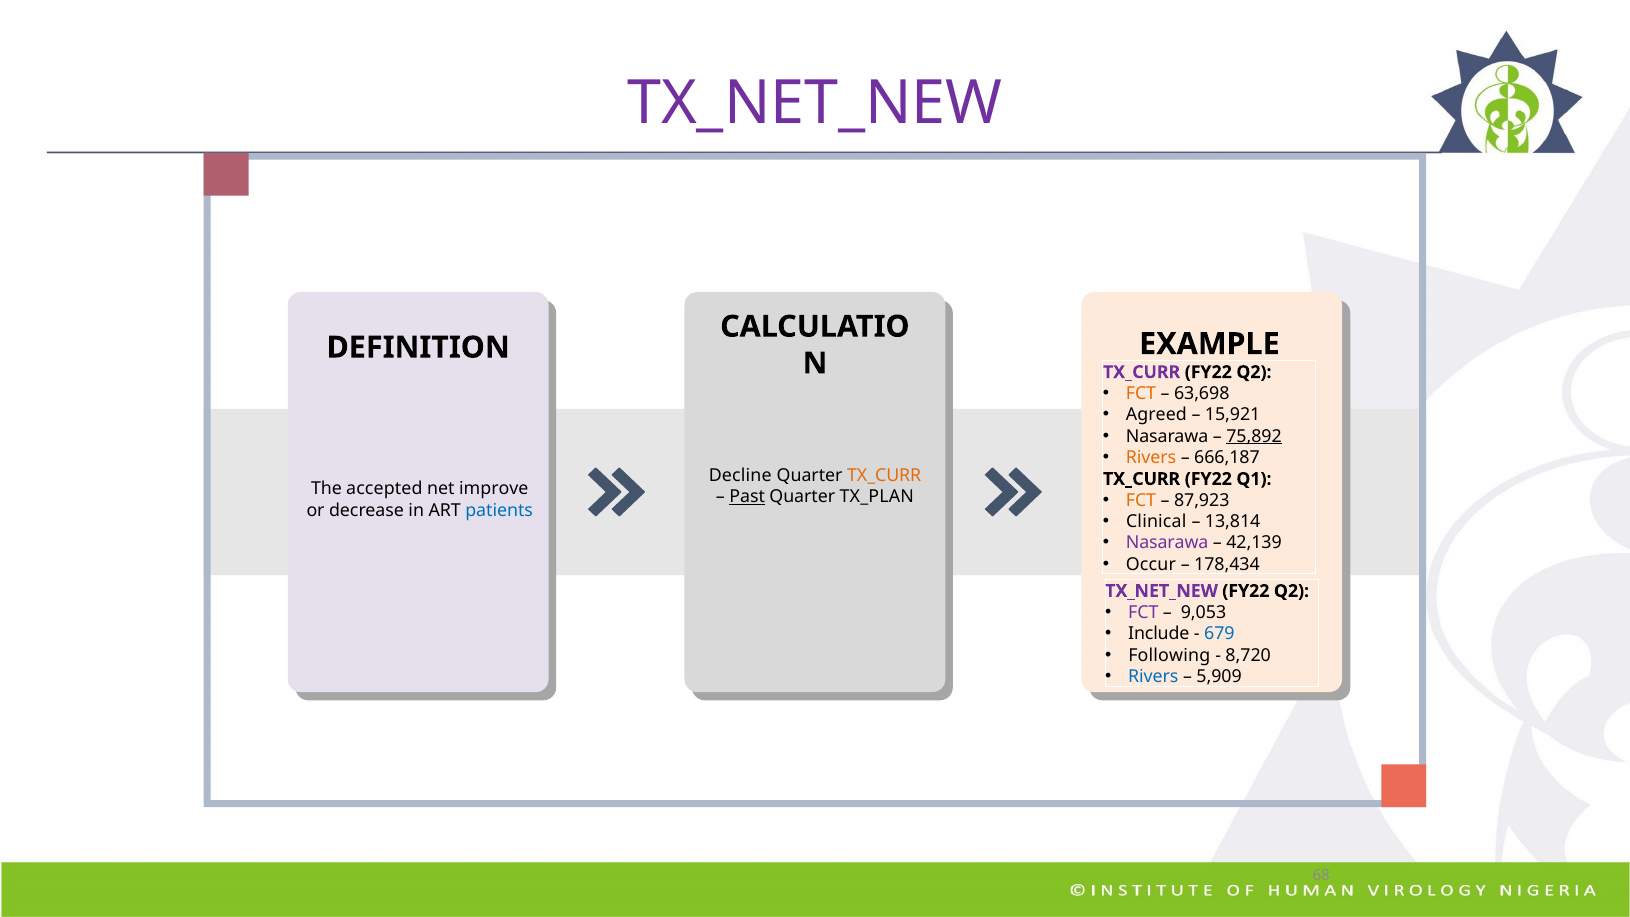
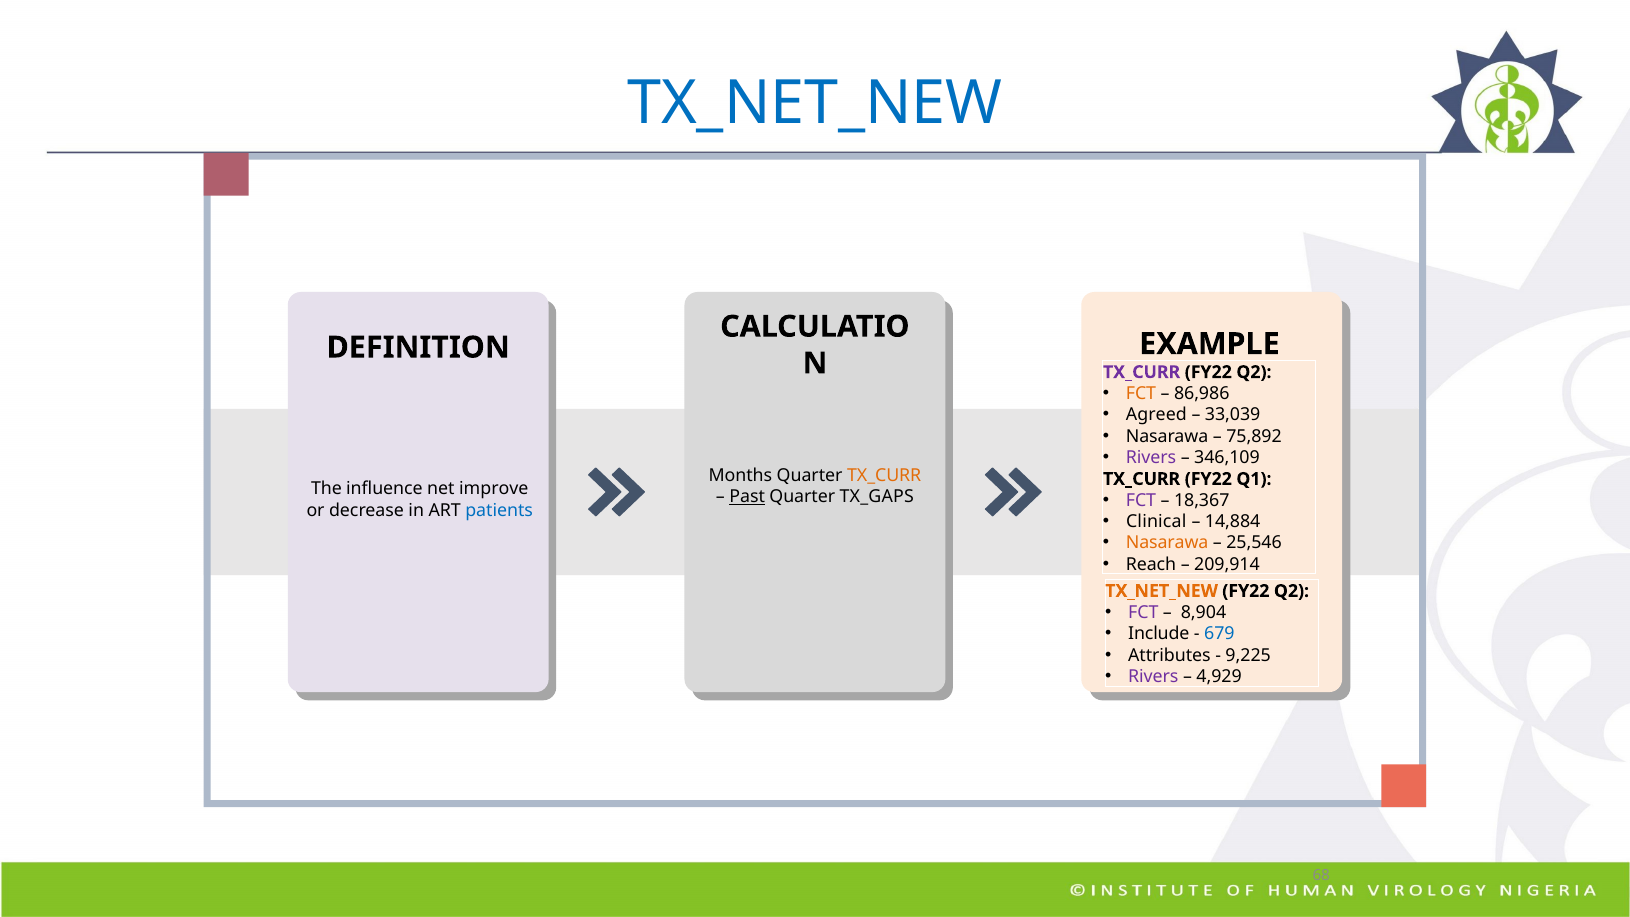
TX_NET_NEW at (815, 103) colour: purple -> blue
63,698: 63,698 -> 86,986
15,921: 15,921 -> 33,039
75,892 underline: present -> none
Rivers at (1151, 458) colour: orange -> purple
666,187: 666,187 -> 346,109
Decline: Decline -> Months
accepted: accepted -> influence
FCT at (1141, 500) colour: orange -> purple
87,923: 87,923 -> 18,367
TX_PLAN: TX_PLAN -> TX_GAPS
13,814: 13,814 -> 14,884
Nasarawa at (1167, 543) colour: purple -> orange
42,139: 42,139 -> 25,546
Occur: Occur -> Reach
178,434: 178,434 -> 209,914
TX_NET_NEW at (1162, 591) colour: purple -> orange
9,053: 9,053 -> 8,904
Following: Following -> Attributes
8,720: 8,720 -> 9,225
Rivers at (1153, 676) colour: blue -> purple
5,909: 5,909 -> 4,929
